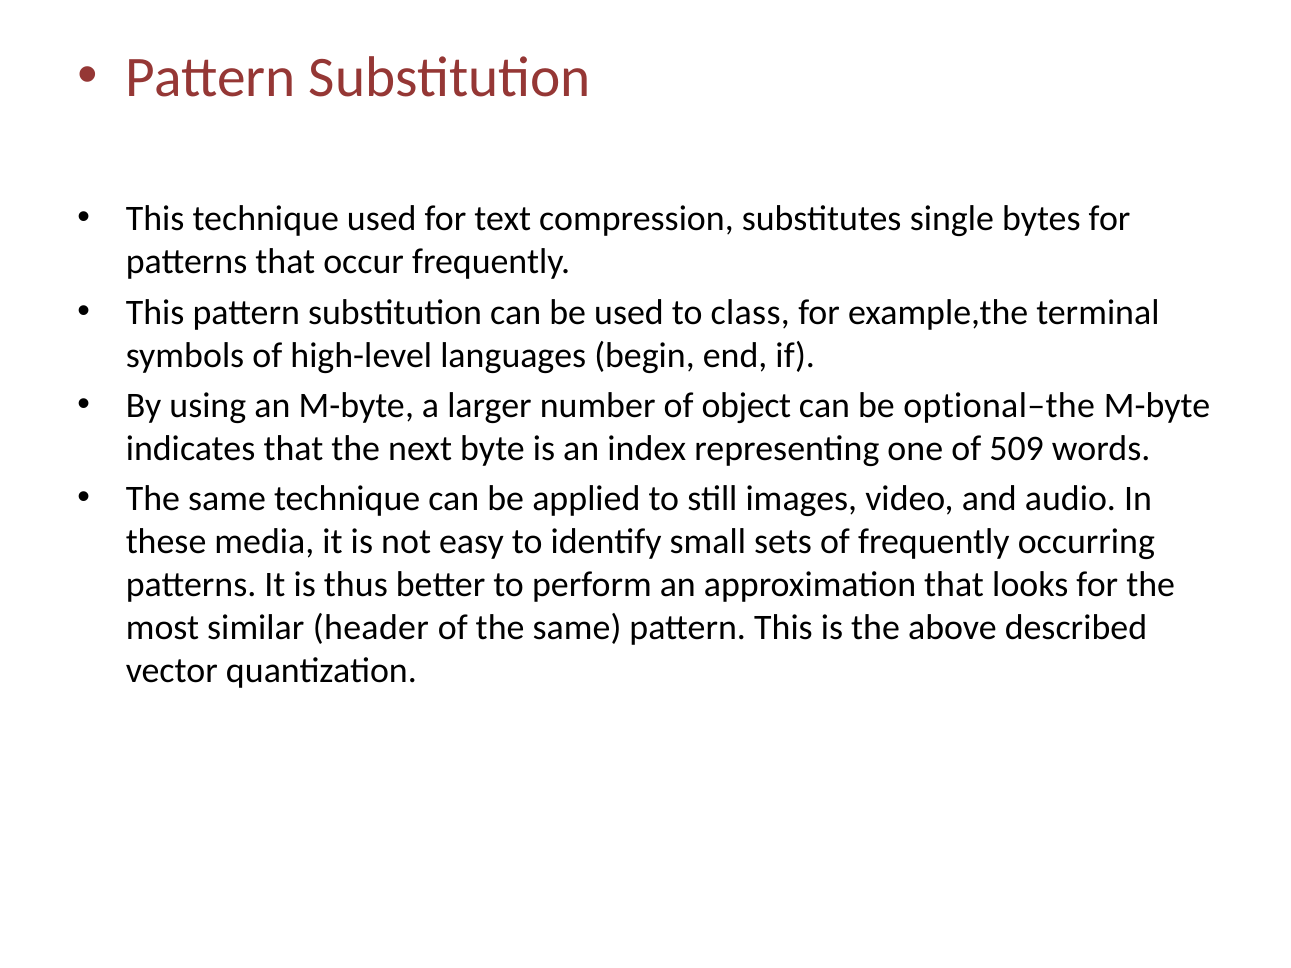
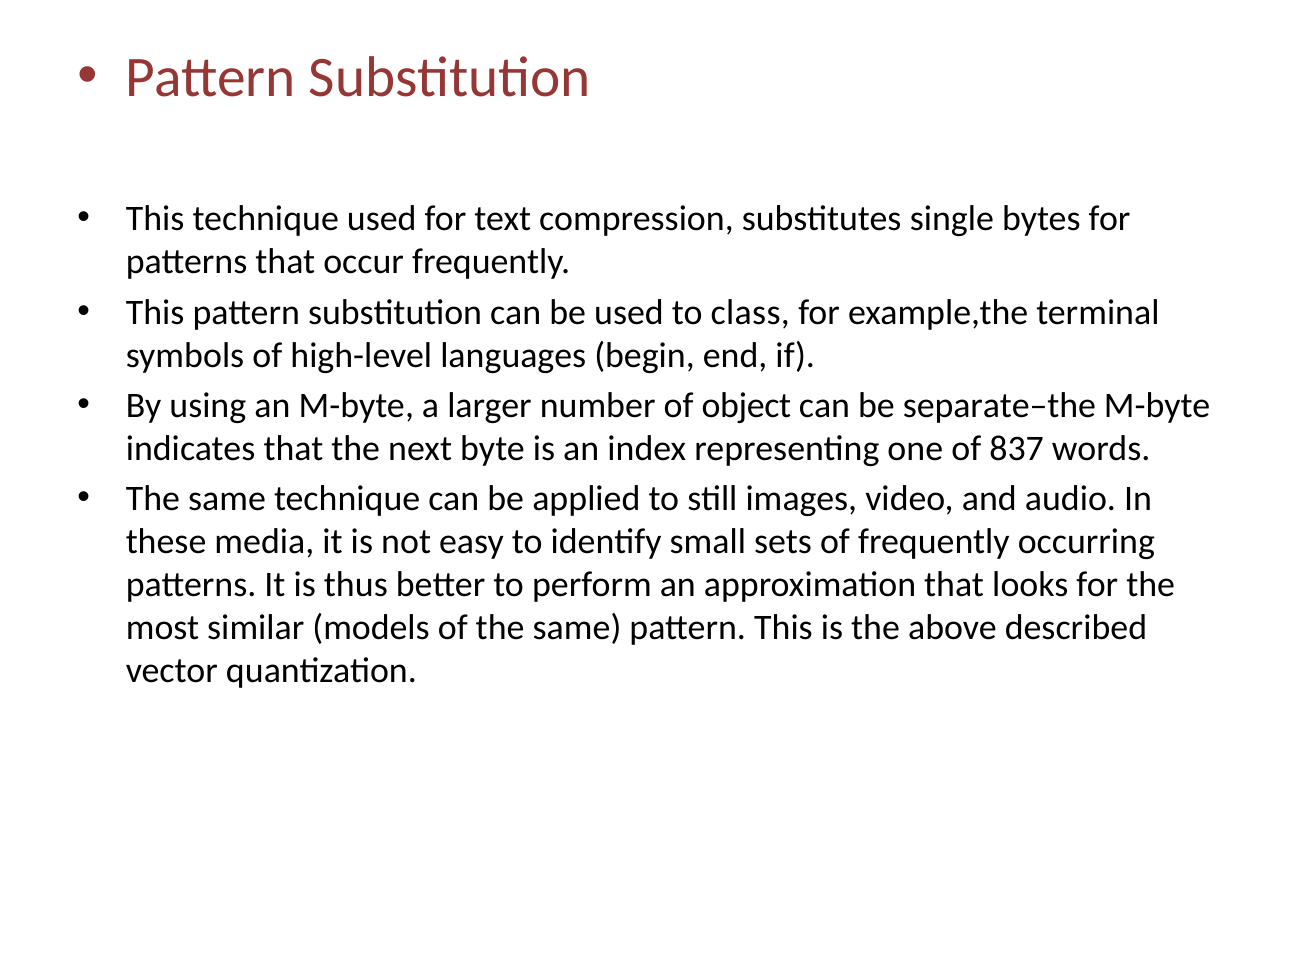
optional–the: optional–the -> separate–the
509: 509 -> 837
header: header -> models
